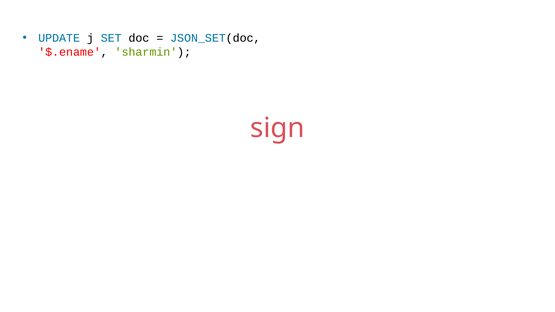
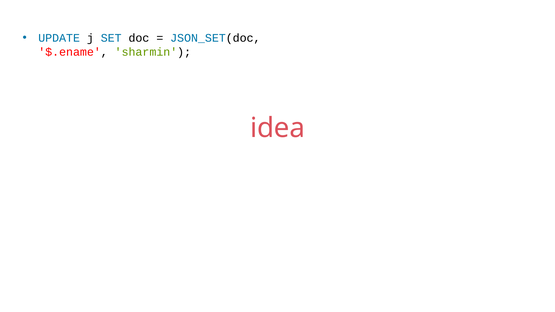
sign: sign -> idea
